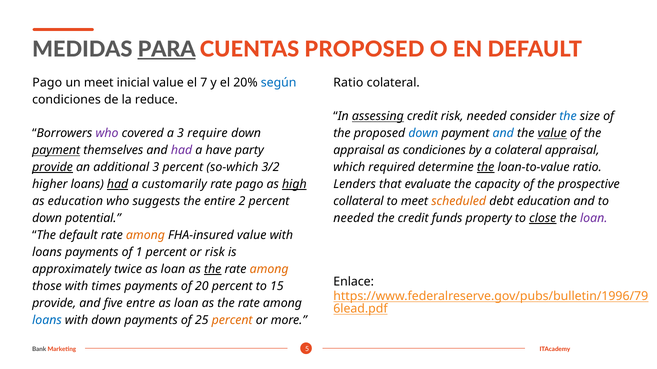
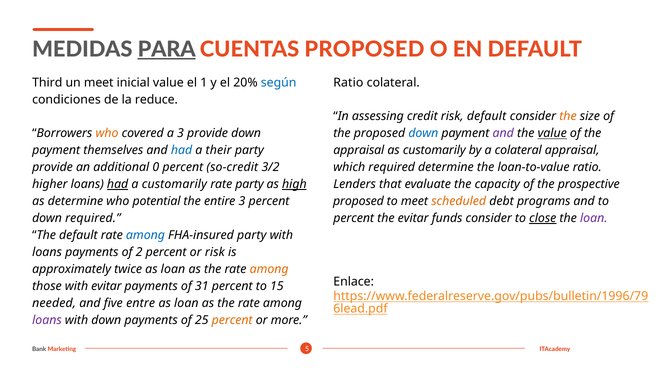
Pago at (47, 83): Pago -> Third
7: 7 -> 1
assessing underline: present -> none
risk needed: needed -> default
the at (568, 117) colour: blue -> orange
who at (107, 134) colour: purple -> orange
3 require: require -> provide
and at (503, 134) colour: blue -> purple
payment at (56, 151) underline: present -> none
had at (182, 151) colour: purple -> blue
have: have -> their
as condiciones: condiciones -> customarily
provide at (53, 168) underline: present -> none
additional 3: 3 -> 0
so-which: so-which -> so-credit
the at (486, 168) underline: present -> none
rate pago: pago -> party
as education: education -> determine
suggests: suggests -> potential
entire 2: 2 -> 3
collateral at (358, 202): collateral -> proposed
debt education: education -> programs
down potential: potential -> required
needed at (354, 219): needed -> percent
the credit: credit -> evitar
funds property: property -> consider
among at (145, 236) colour: orange -> blue
FHA-insured value: value -> party
1: 1 -> 2
the at (213, 270) underline: present -> none
with times: times -> evitar
20: 20 -> 31
provide at (54, 304): provide -> needed
loans at (47, 321) colour: blue -> purple
